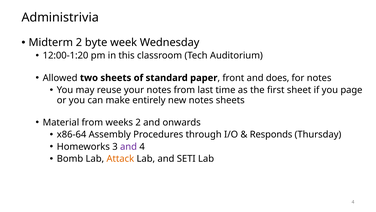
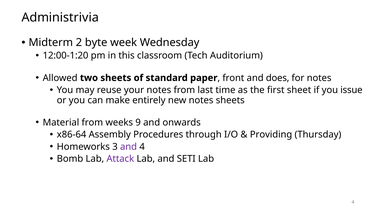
page: page -> issue
weeks 2: 2 -> 9
Responds: Responds -> Providing
Attack colour: orange -> purple
